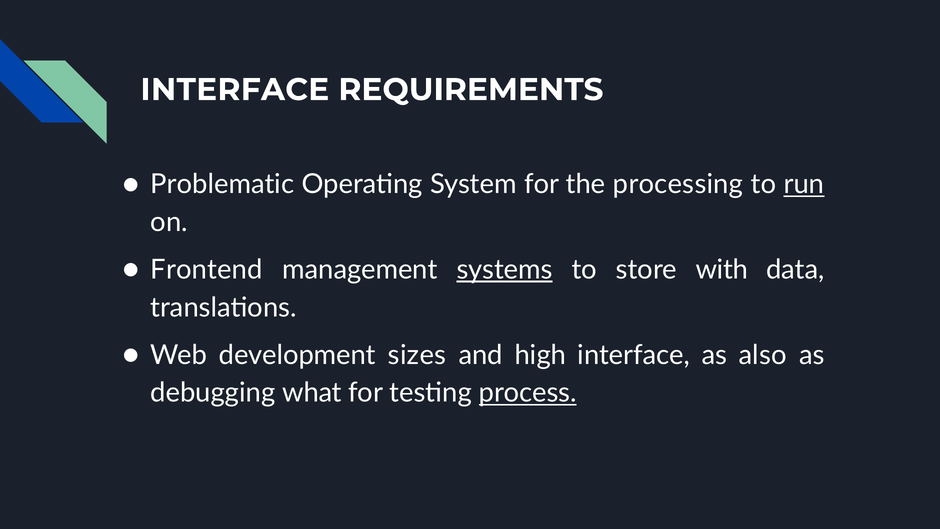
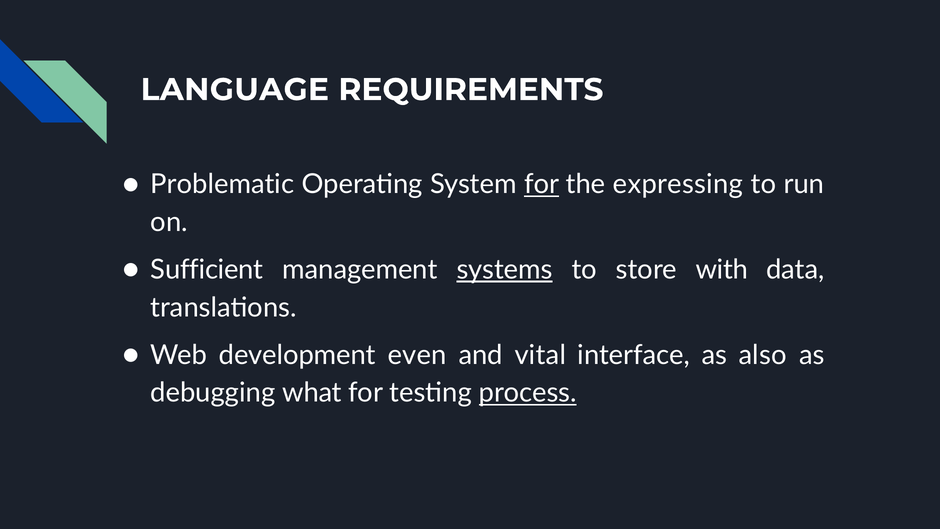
INTERFACE at (235, 90): INTERFACE -> LANGUAGE
for at (542, 184) underline: none -> present
processing: processing -> expressing
run underline: present -> none
Frontend: Frontend -> Sufficient
sizes: sizes -> even
high: high -> vital
